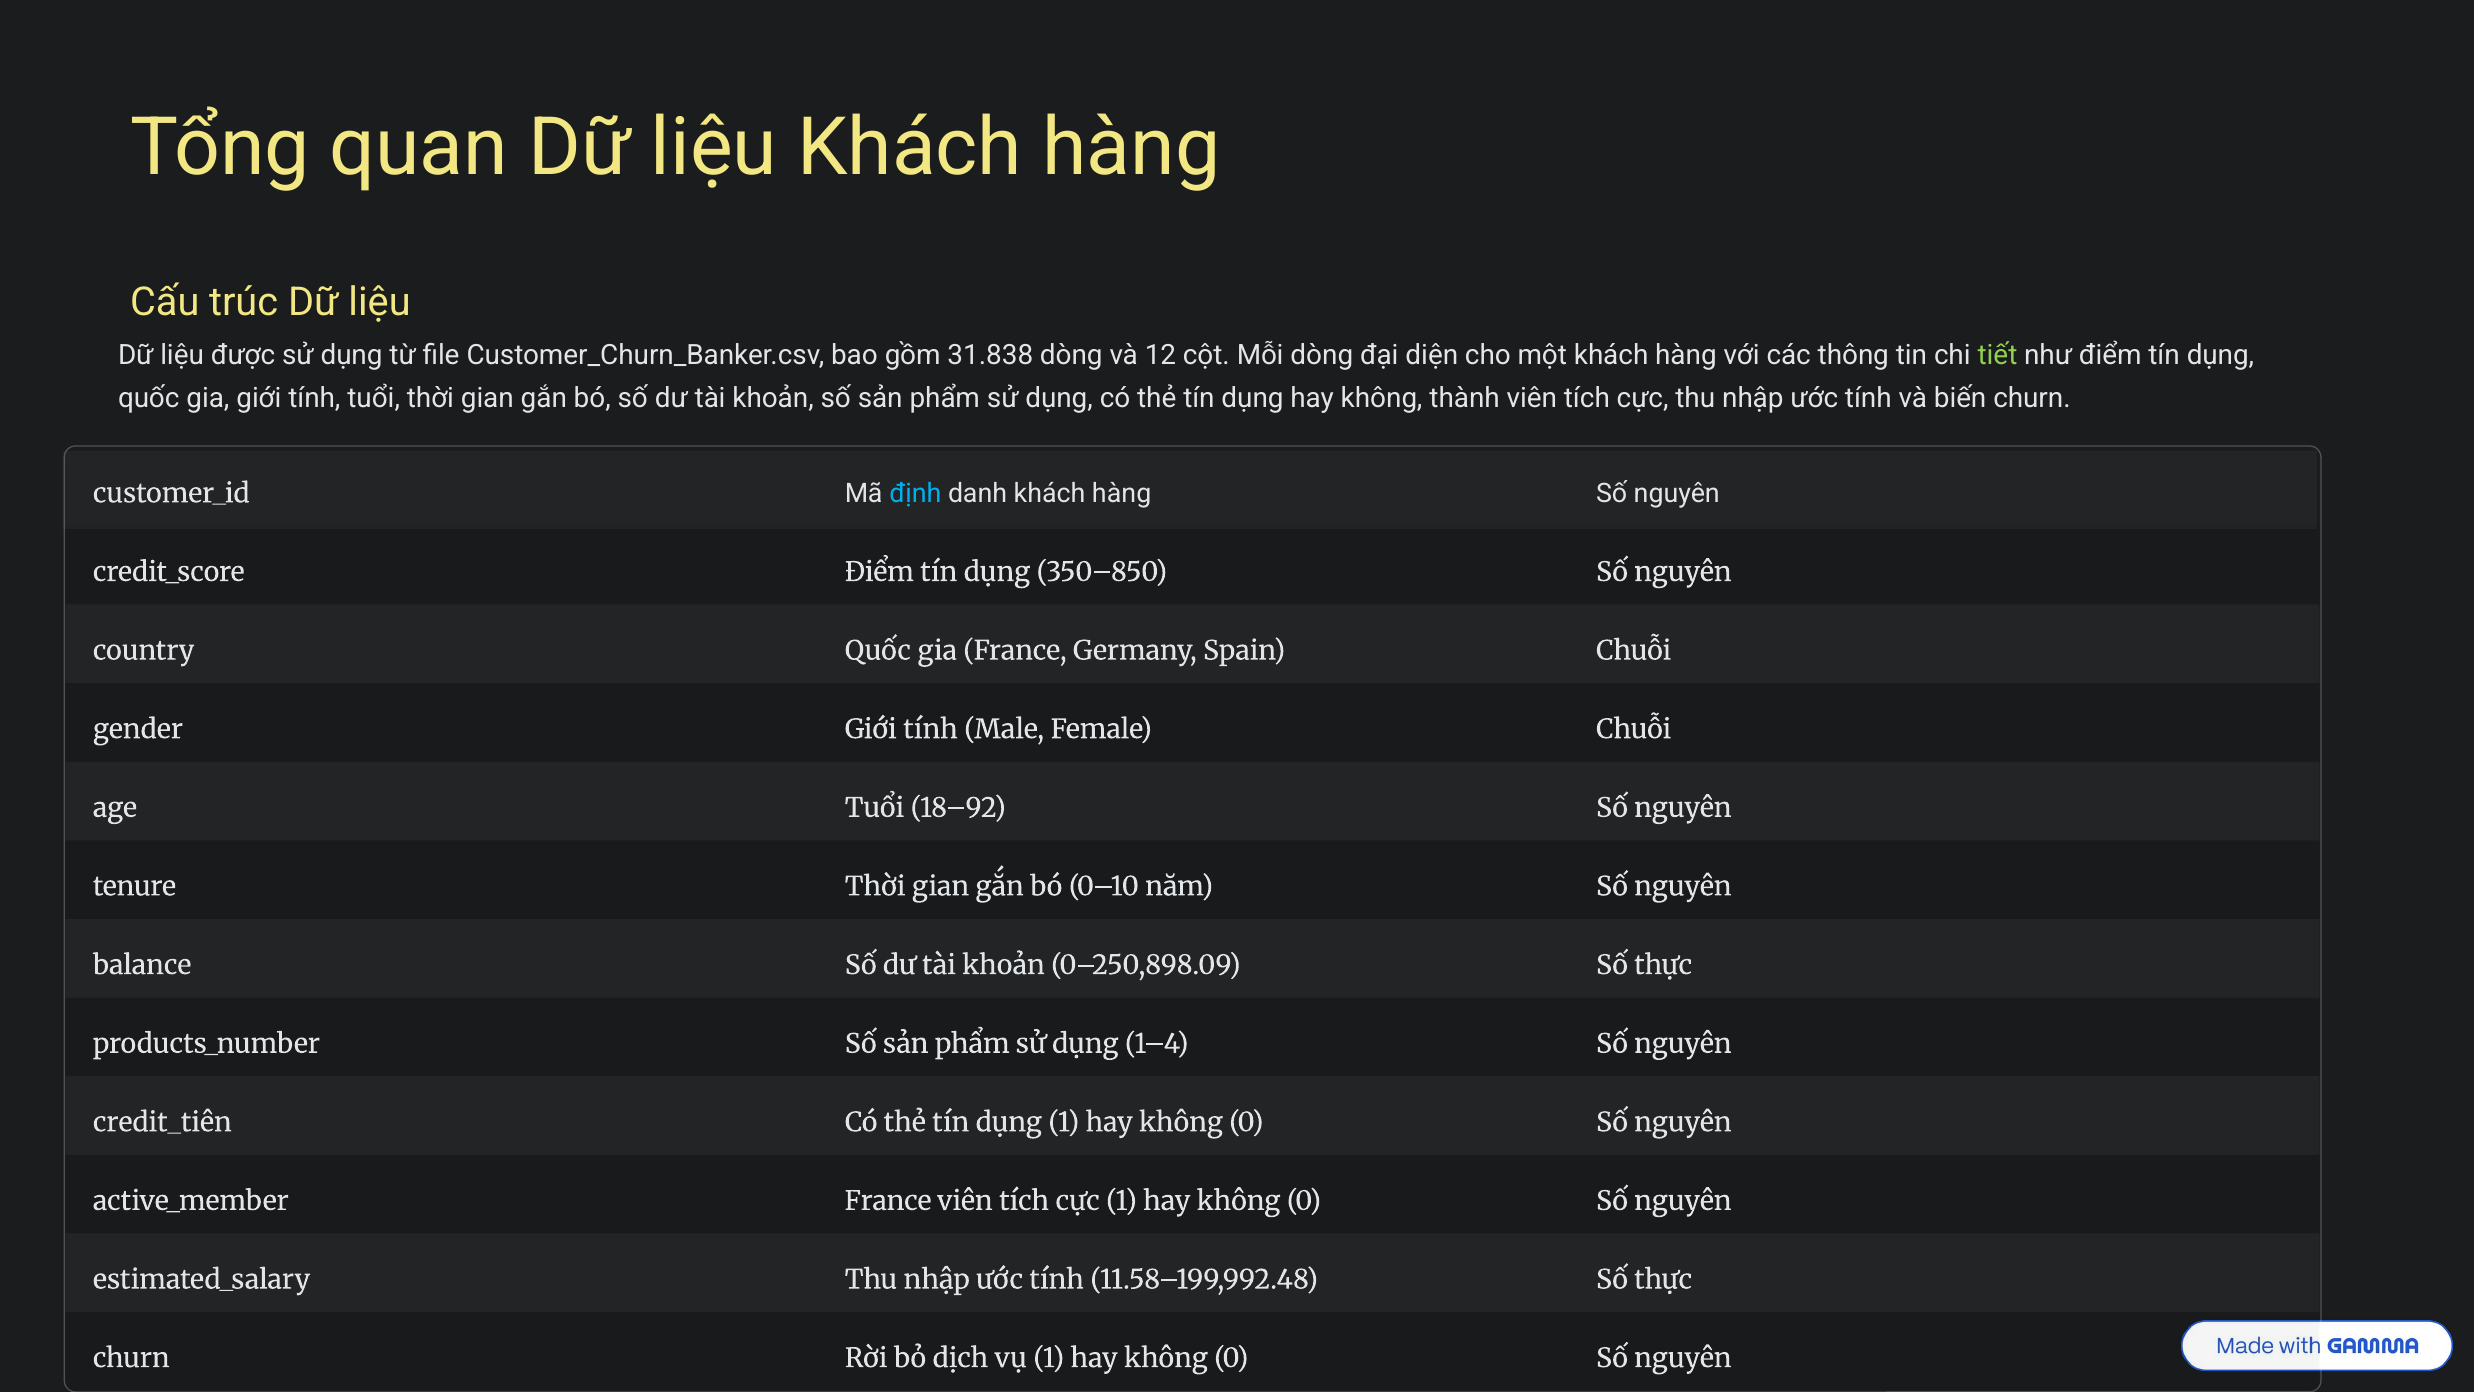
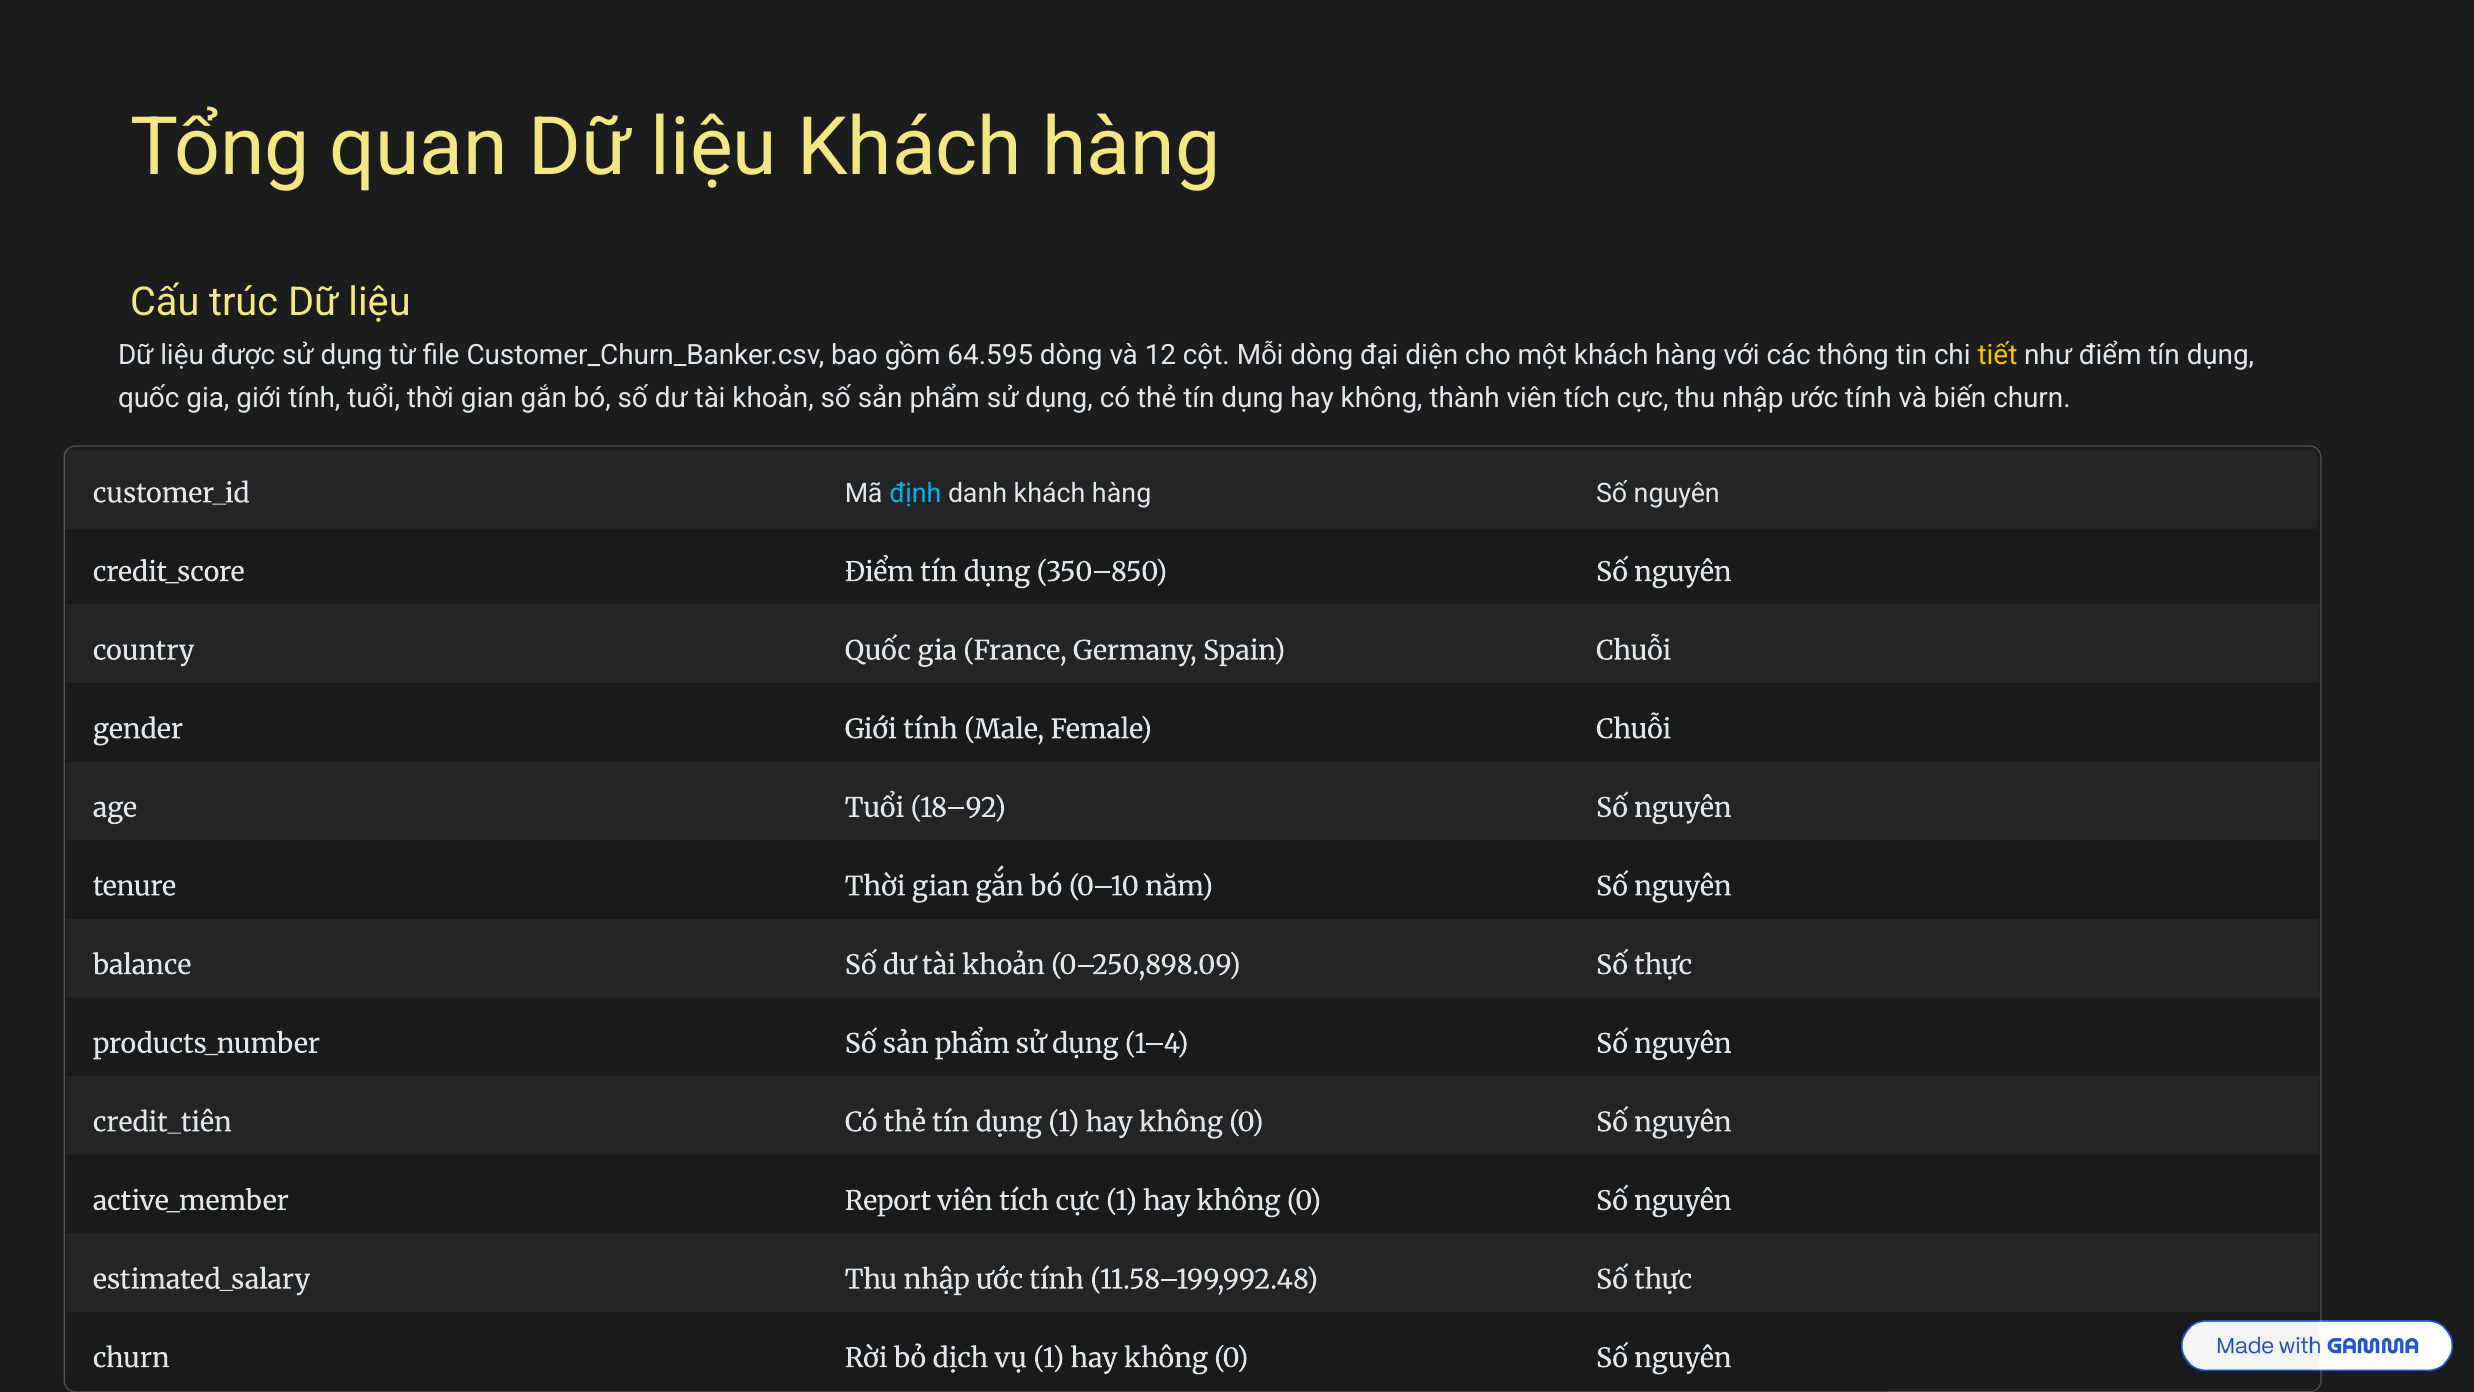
31.838: 31.838 -> 64.595
tiết colour: light green -> yellow
active_member France: France -> Report
